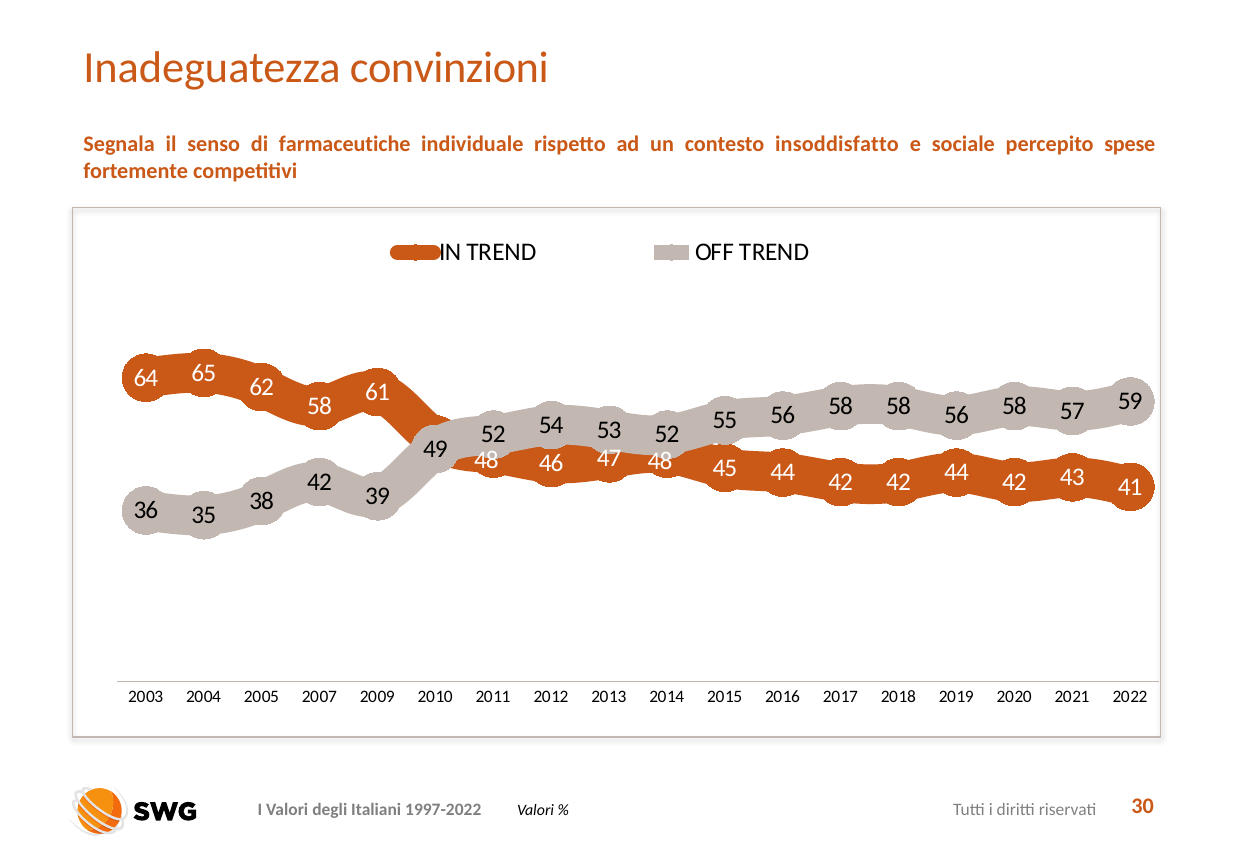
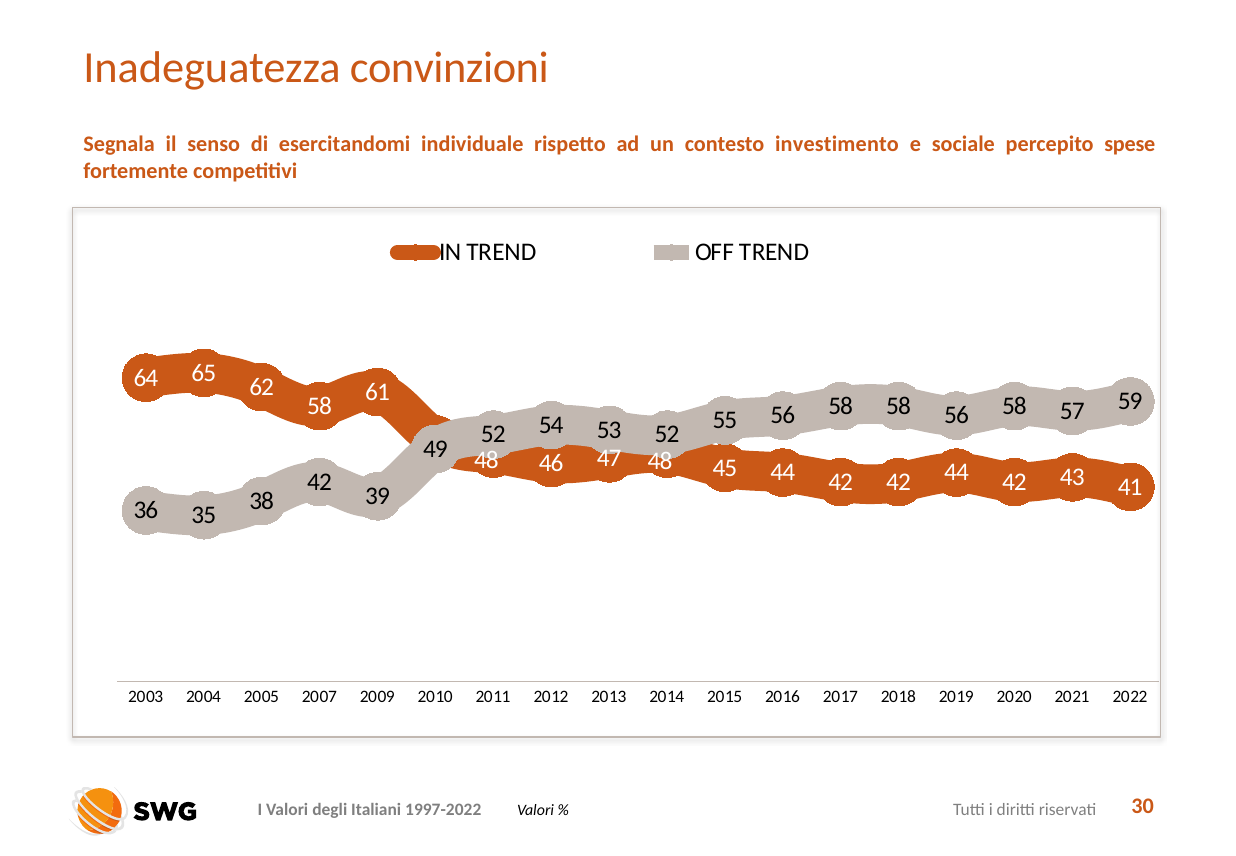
farmaceutiche: farmaceutiche -> esercitandomi
insoddisfatto: insoddisfatto -> investimento
